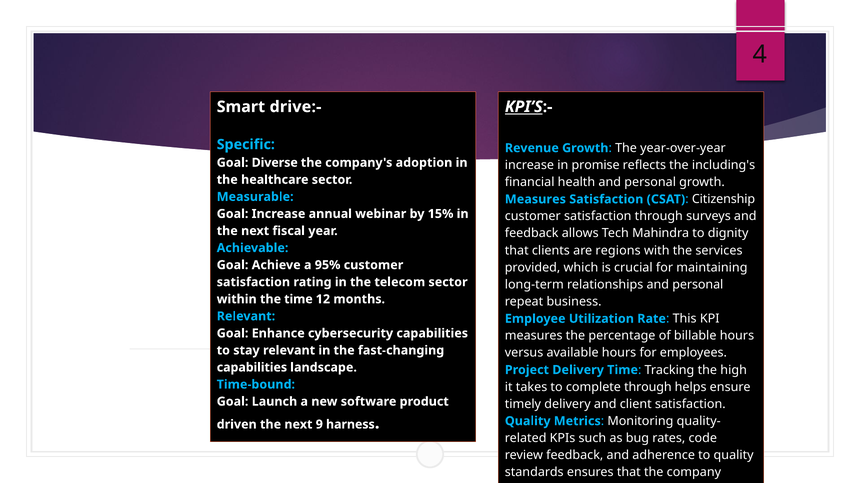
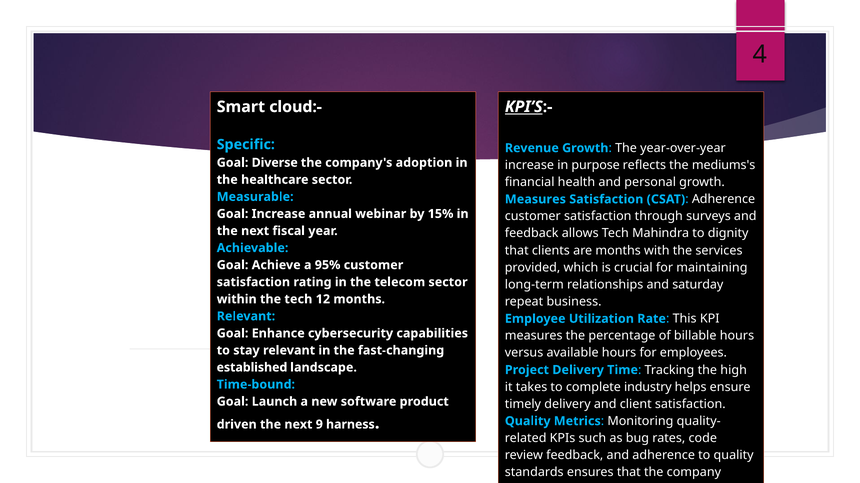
drive:-: drive:- -> cloud:-
promise: promise -> purpose
including's: including's -> mediums's
CSAT Citizenship: Citizenship -> Adherence
are regions: regions -> months
relationships and personal: personal -> saturday
the time: time -> tech
capabilities at (252, 368): capabilities -> established
complete through: through -> industry
